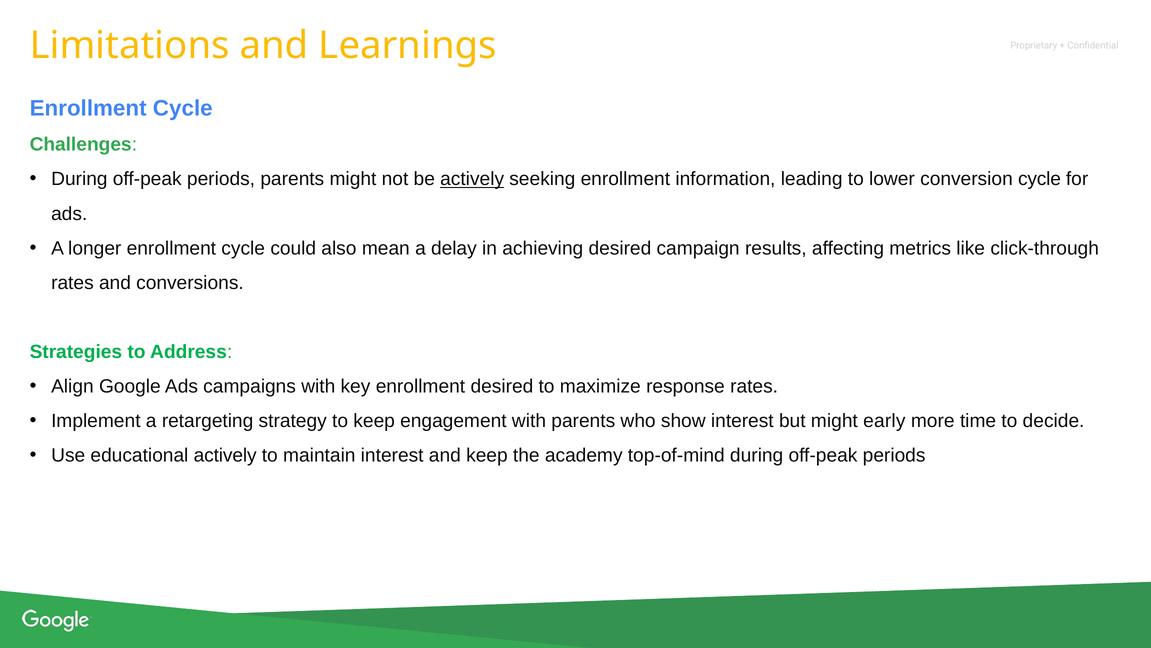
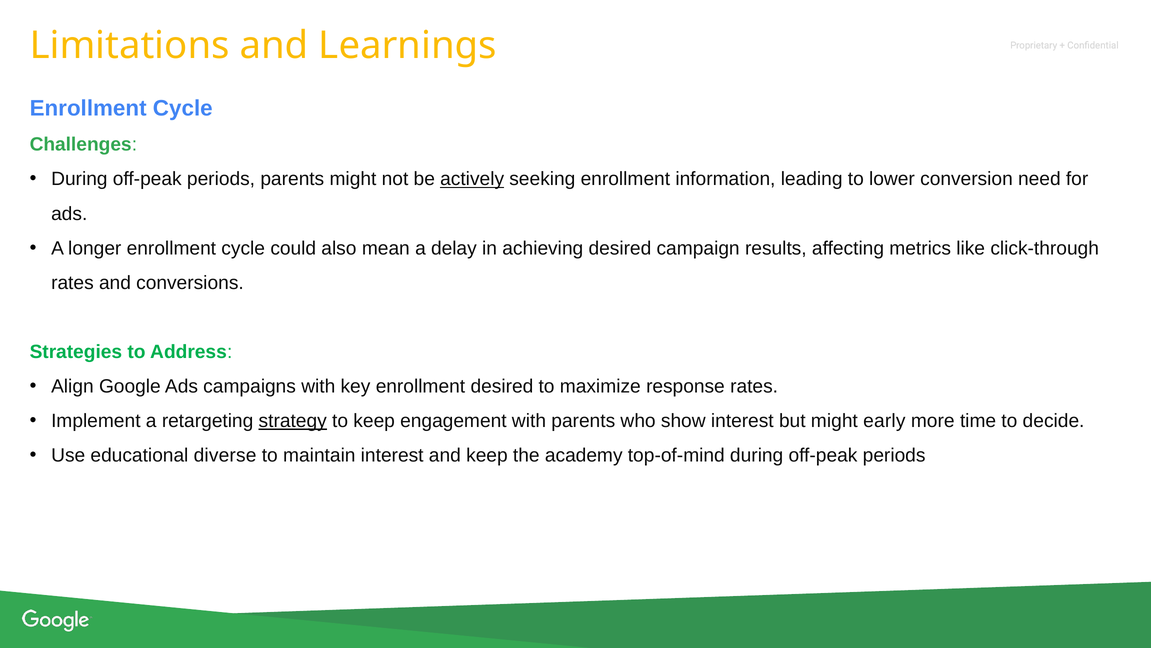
conversion cycle: cycle -> need
strategy underline: none -> present
educational actively: actively -> diverse
